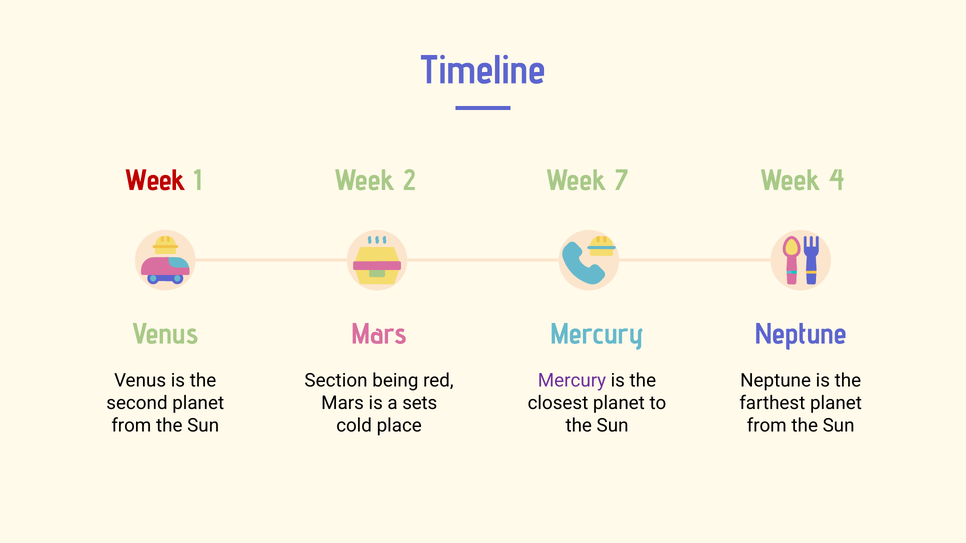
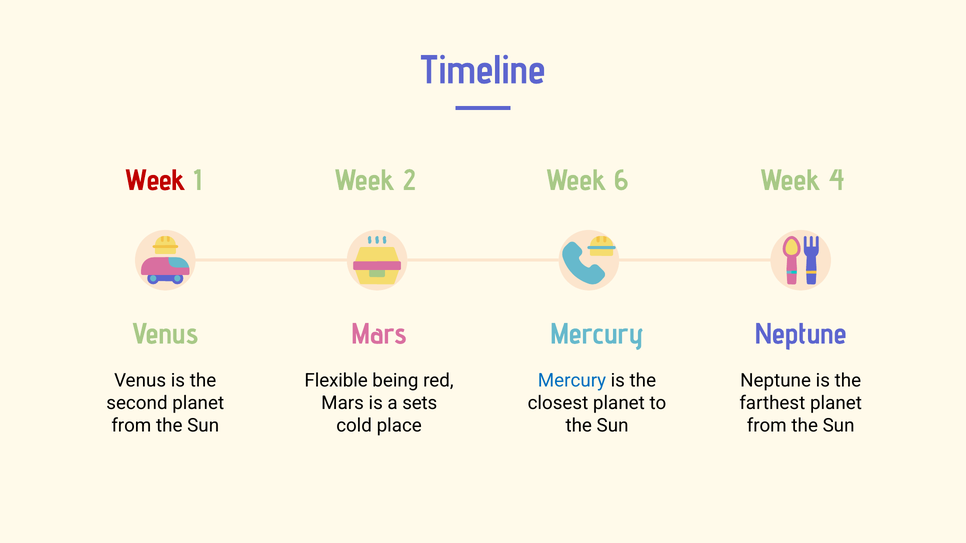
7: 7 -> 6
Section: Section -> Flexible
Mercury at (572, 381) colour: purple -> blue
